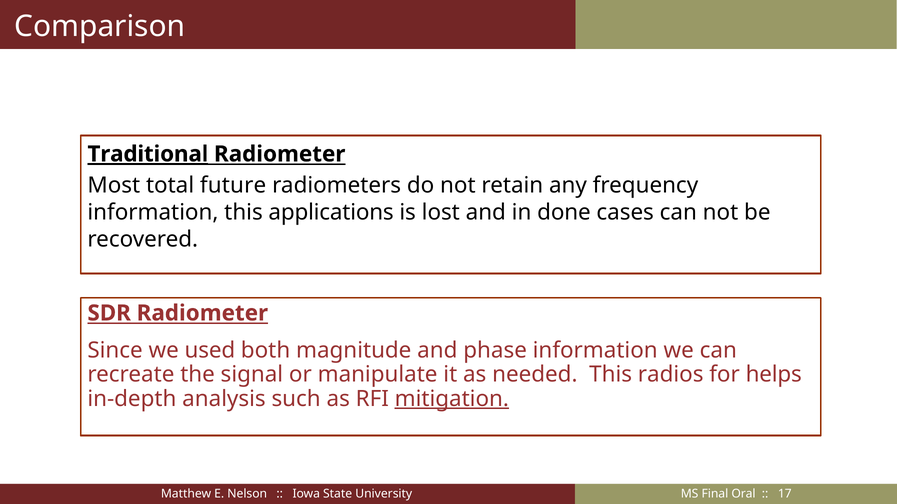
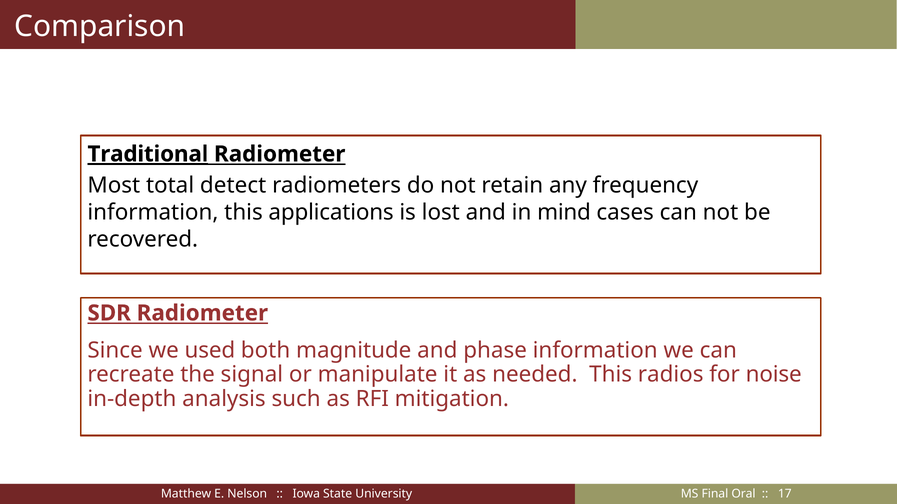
future: future -> detect
done: done -> mind
helps: helps -> noise
mitigation underline: present -> none
